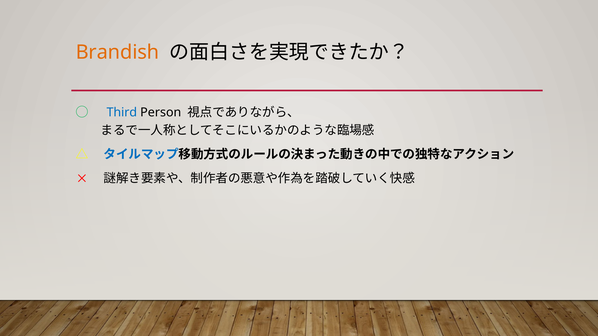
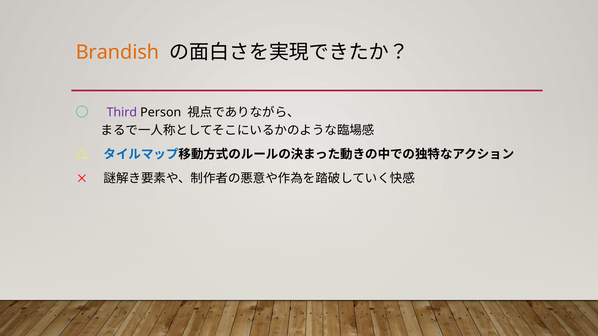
Third colour: blue -> purple
